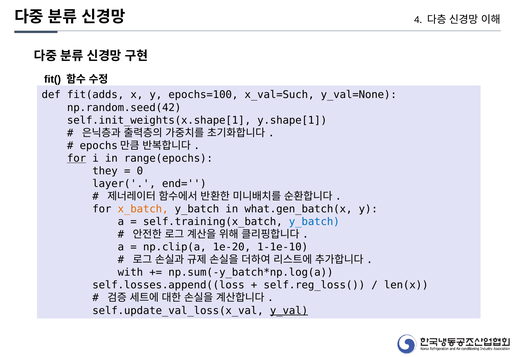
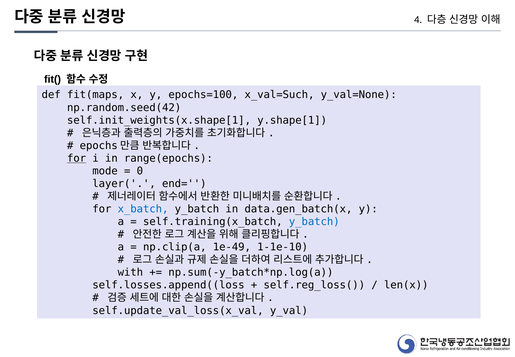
fit(adds: fit(adds -> fit(maps
they: they -> mode
x_batch colour: orange -> blue
what.gen_batch(x: what.gen_batch(x -> data.gen_batch(x
1e-20: 1e-20 -> 1e-49
y_val underline: present -> none
